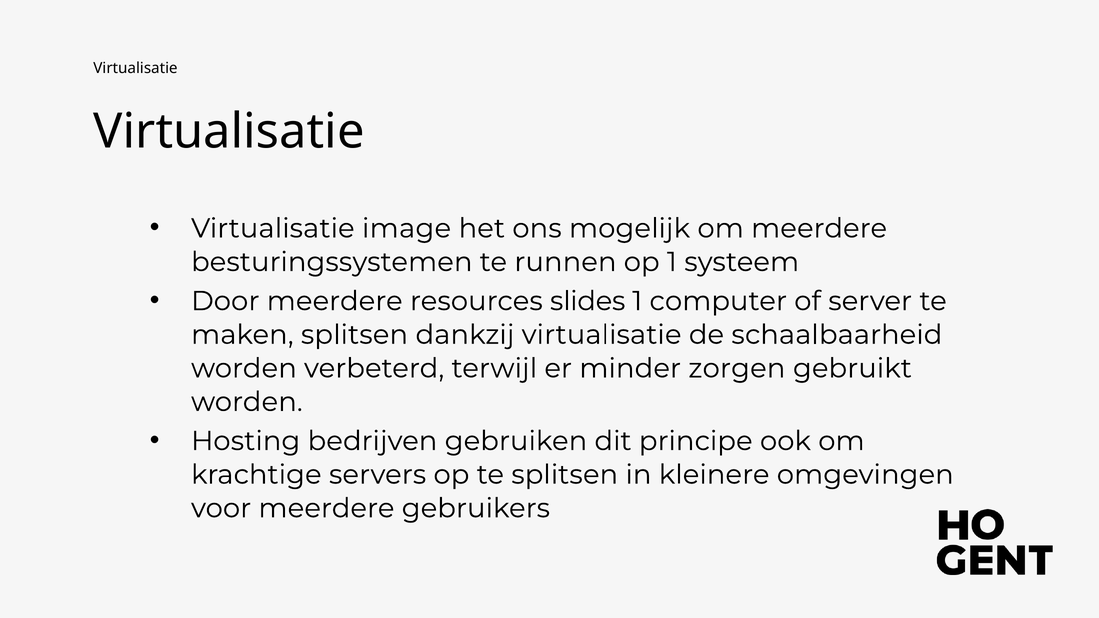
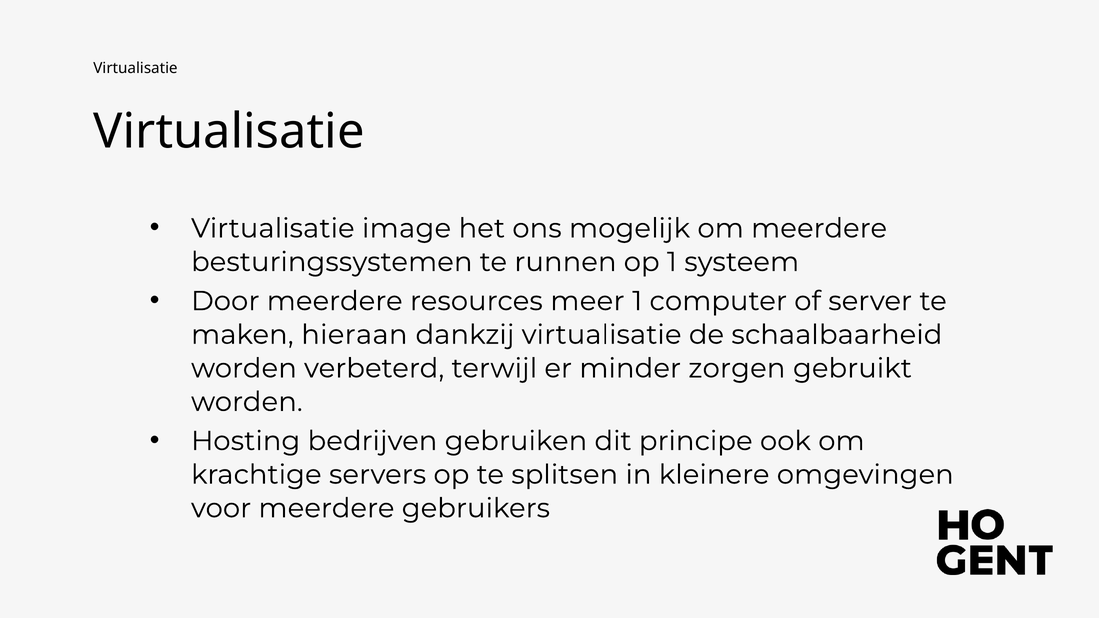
slides: slides -> meer
maken splitsen: splitsen -> hieraan
